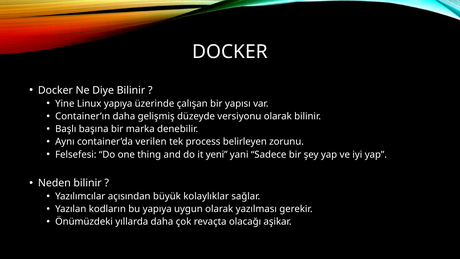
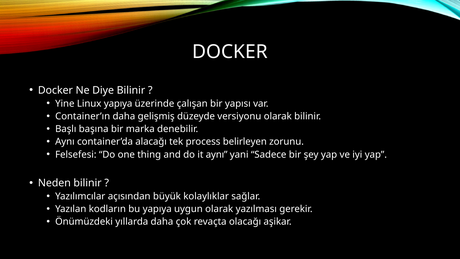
verilen: verilen -> alacağı
it yeni: yeni -> aynı
